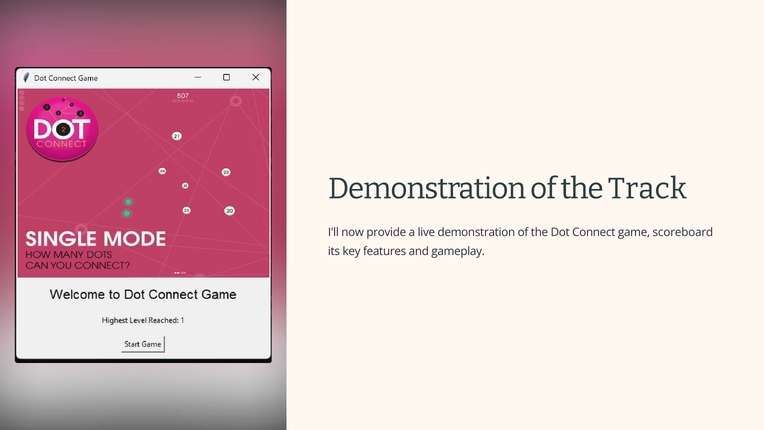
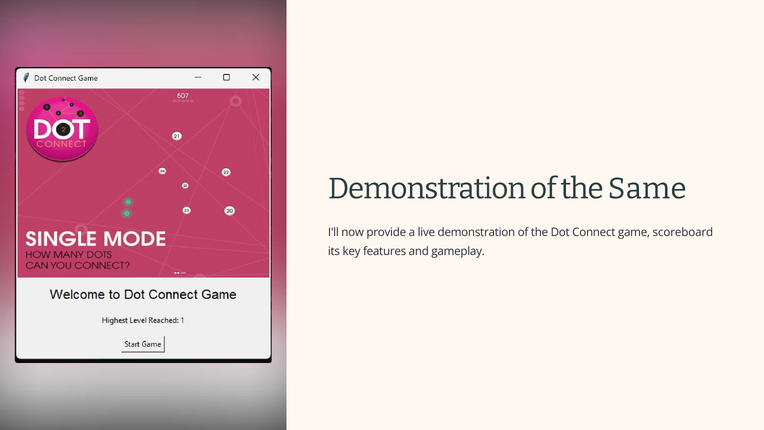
Track: Track -> Same
